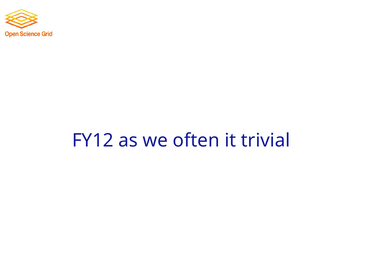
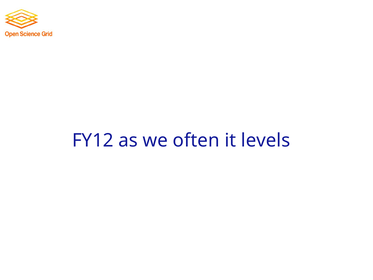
trivial: trivial -> levels
